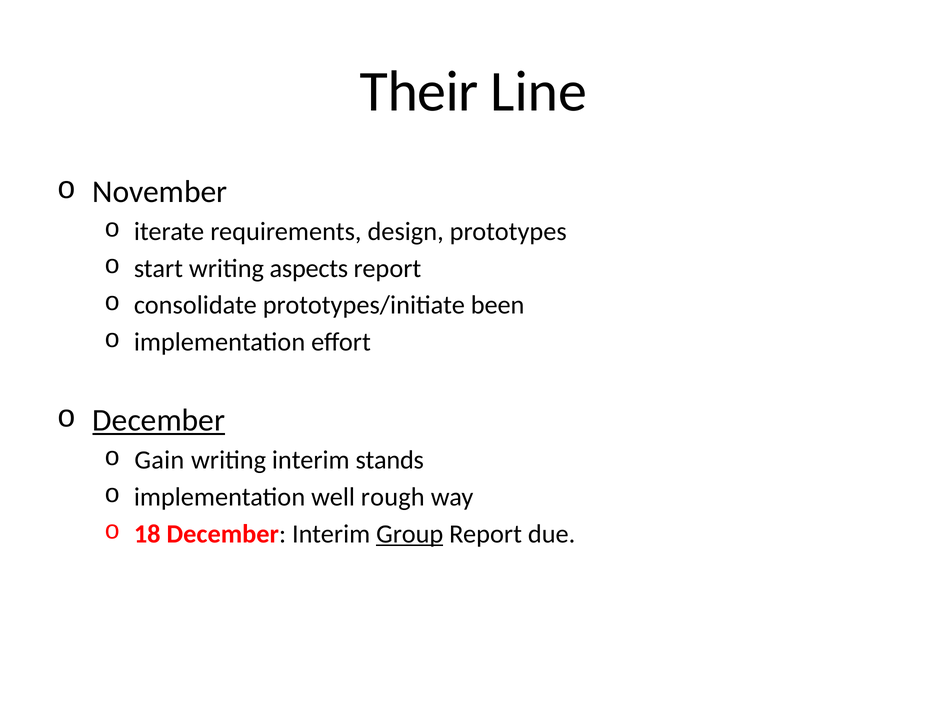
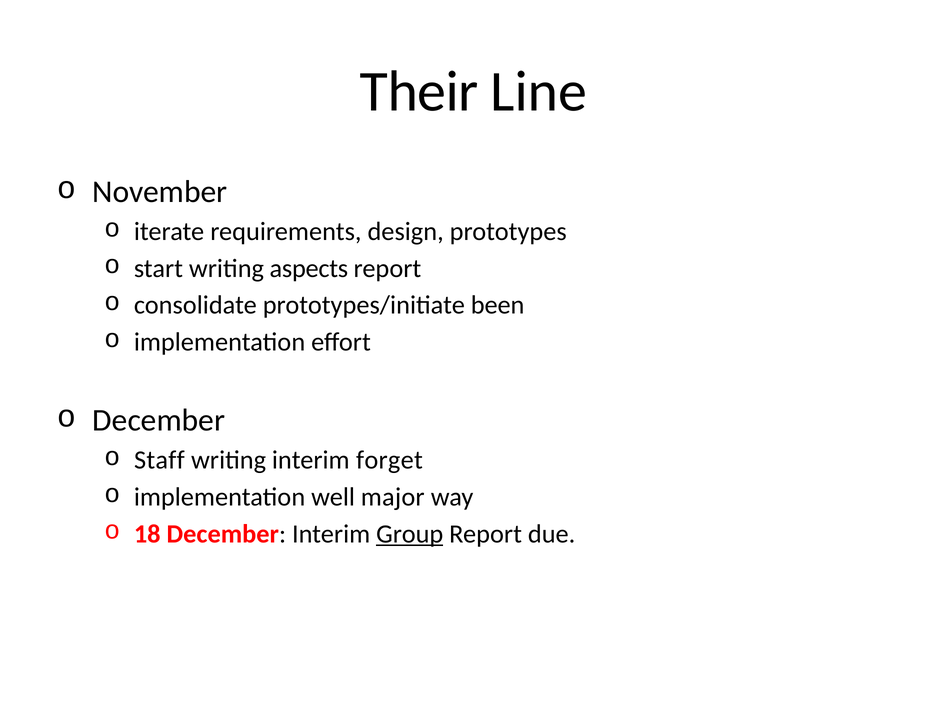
December at (159, 420) underline: present -> none
Gain: Gain -> Staff
stands: stands -> forget
rough: rough -> major
